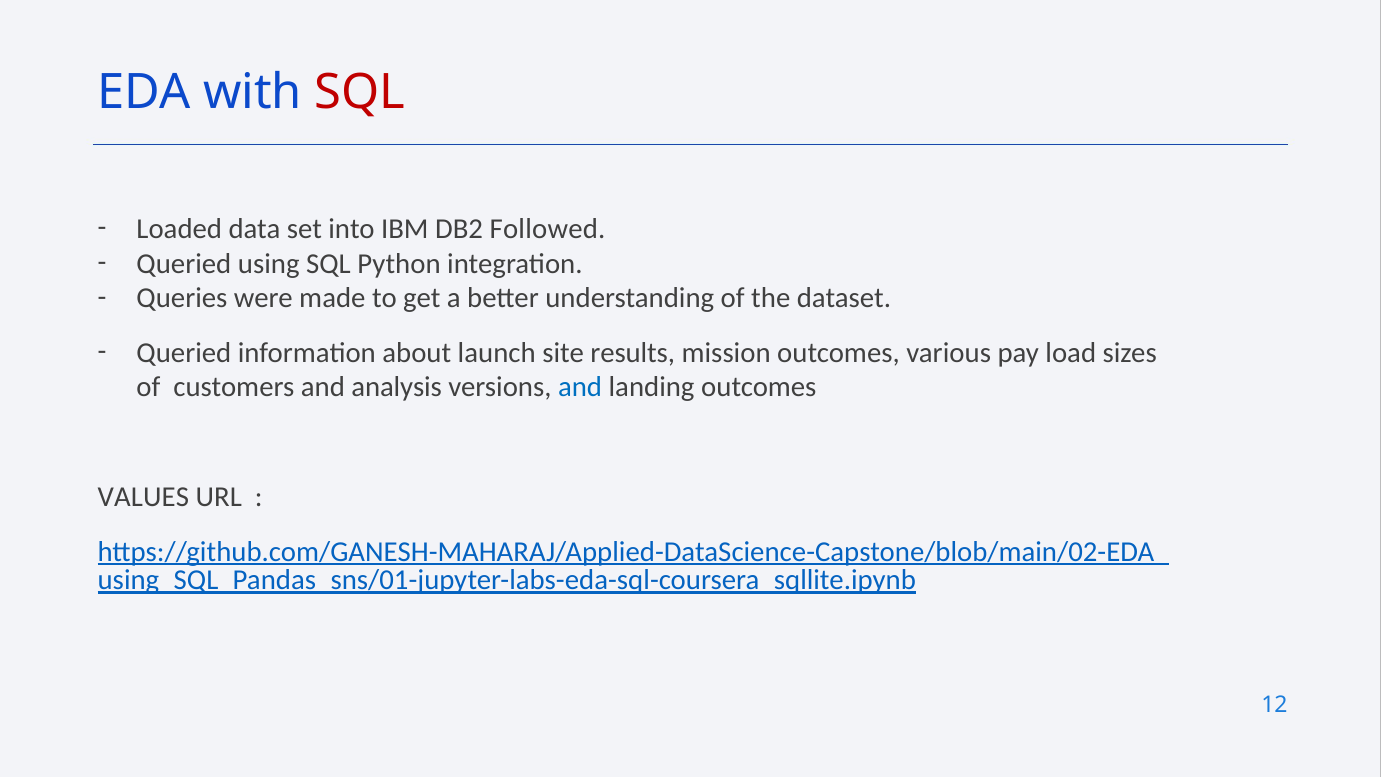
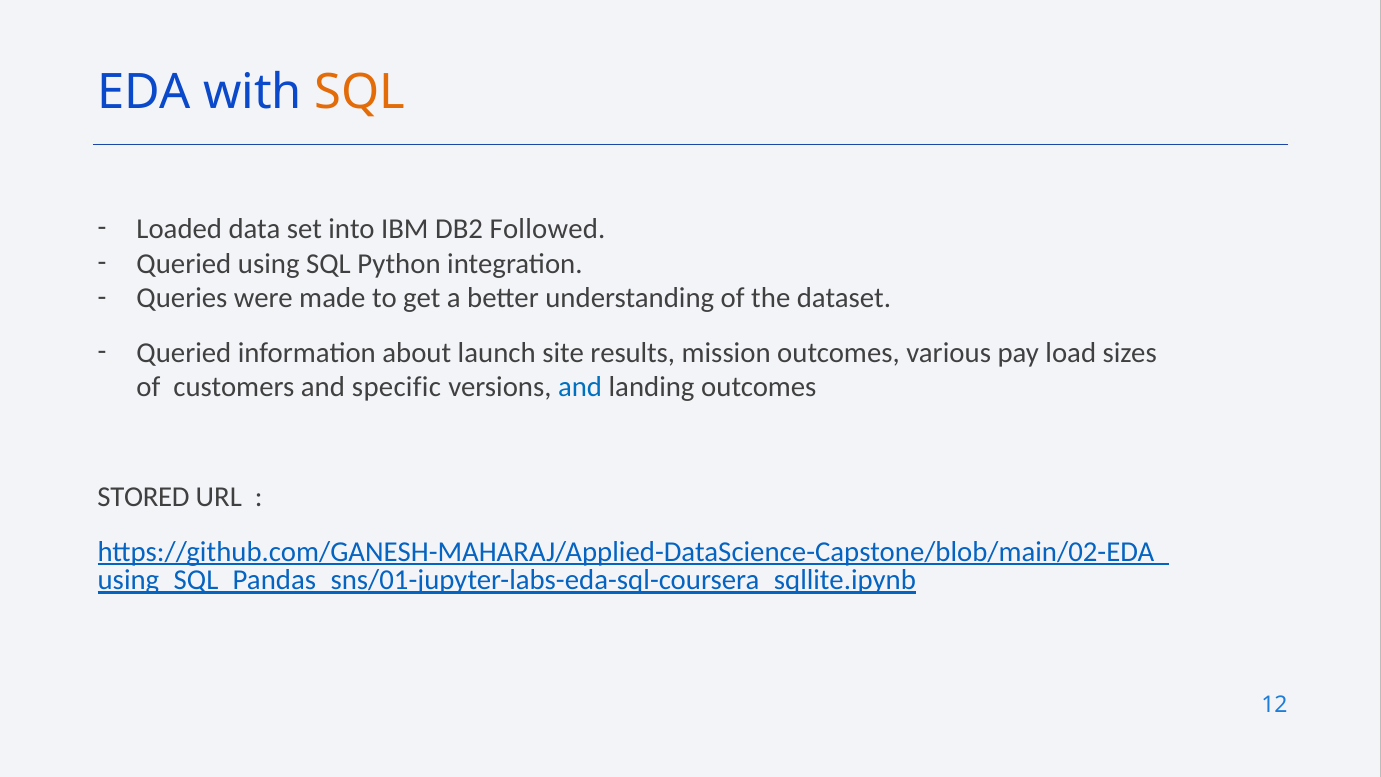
SQL at (360, 92) colour: red -> orange
analysis: analysis -> specific
VALUES: VALUES -> STORED
